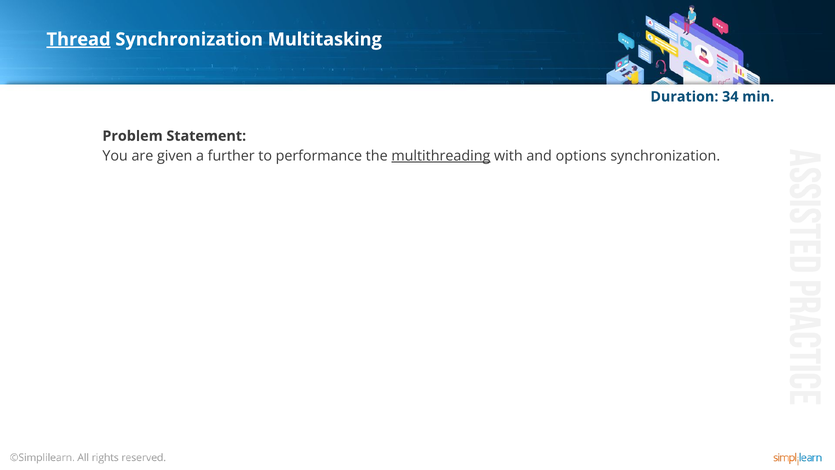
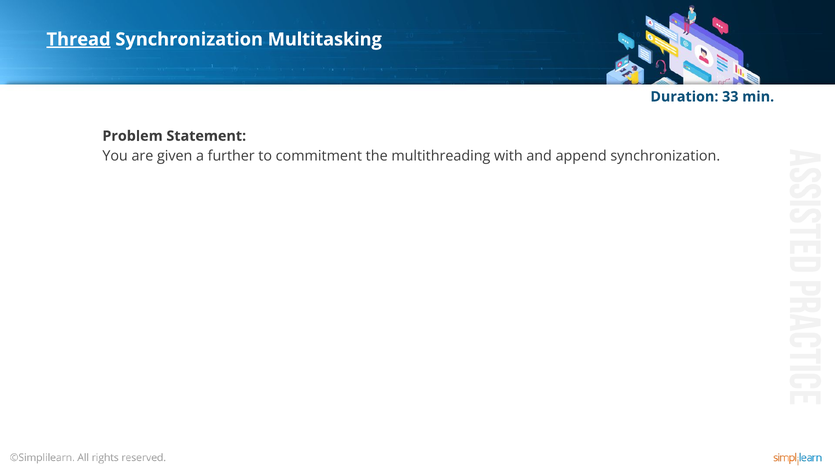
34: 34 -> 33
performance: performance -> commitment
multithreading underline: present -> none
options: options -> append
